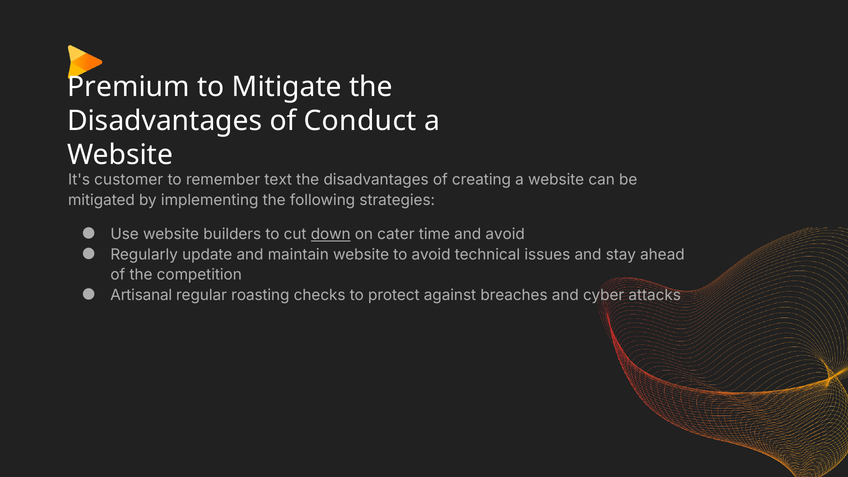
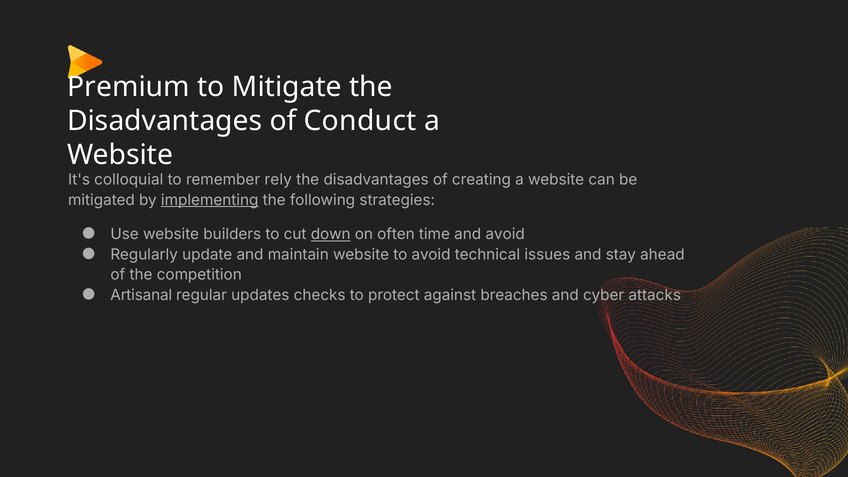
customer: customer -> colloquial
text: text -> rely
implementing underline: none -> present
cater: cater -> often
roasting: roasting -> updates
